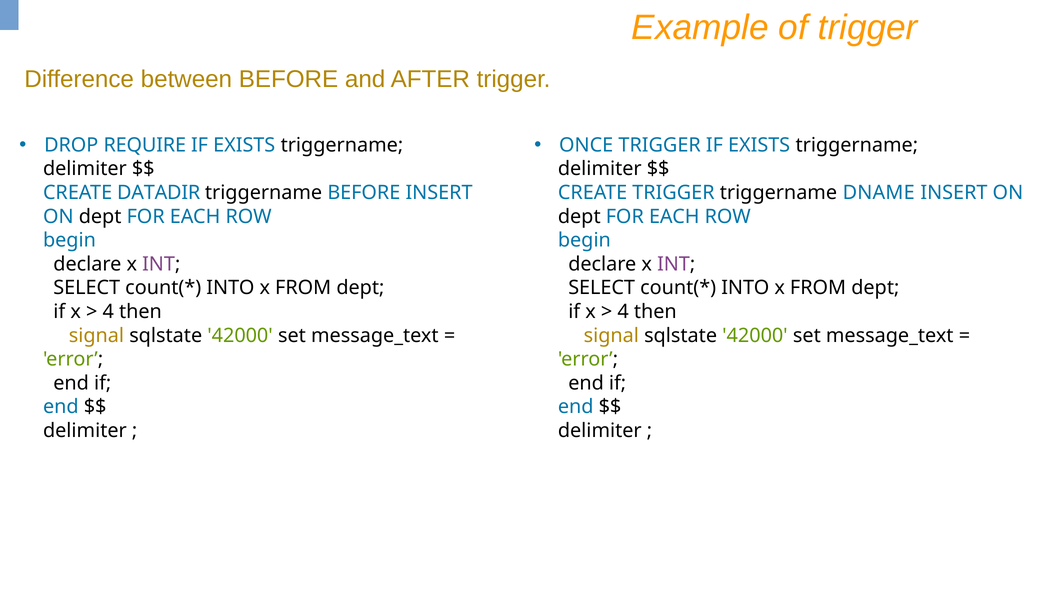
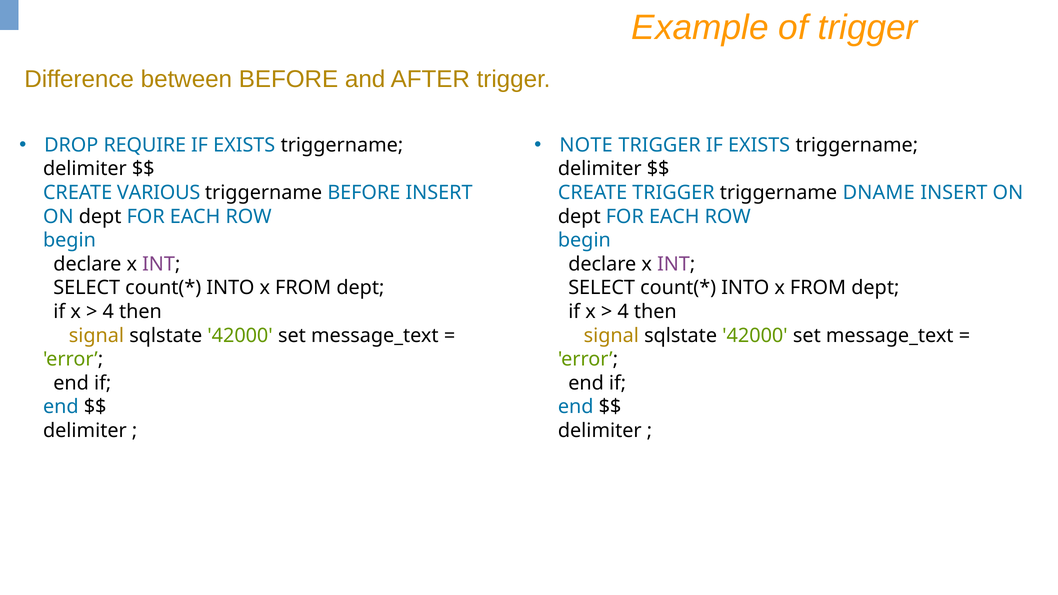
ONCE: ONCE -> NOTE
DATADIR: DATADIR -> VARIOUS
